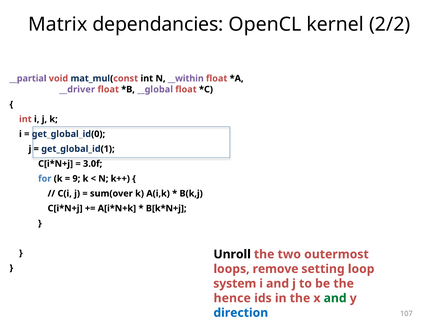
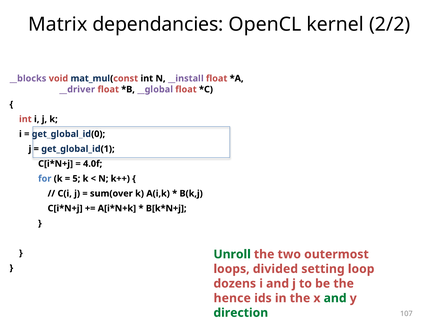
__partial: __partial -> __blocks
__within: __within -> __install
3.0f: 3.0f -> 4.0f
9: 9 -> 5
Unroll colour: black -> green
remove: remove -> divided
system: system -> dozens
direction colour: blue -> green
